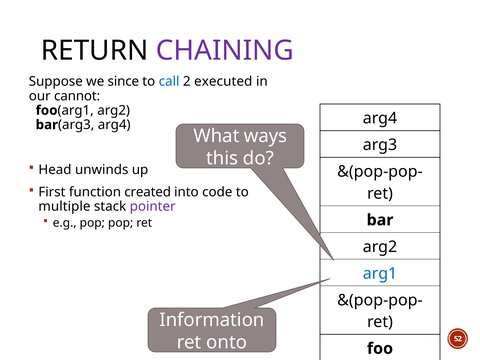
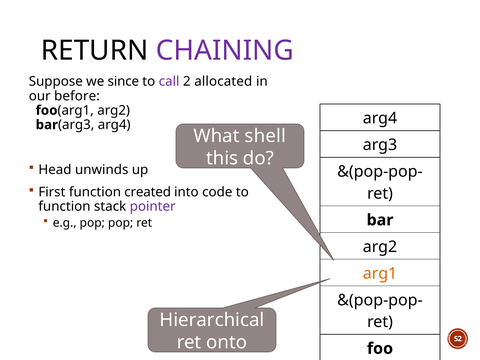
call colour: blue -> purple
executed: executed -> allocated
cannot: cannot -> before
ways: ways -> shell
multiple at (64, 206): multiple -> function
arg1 at (380, 273) colour: blue -> orange
Information: Information -> Hierarchical
